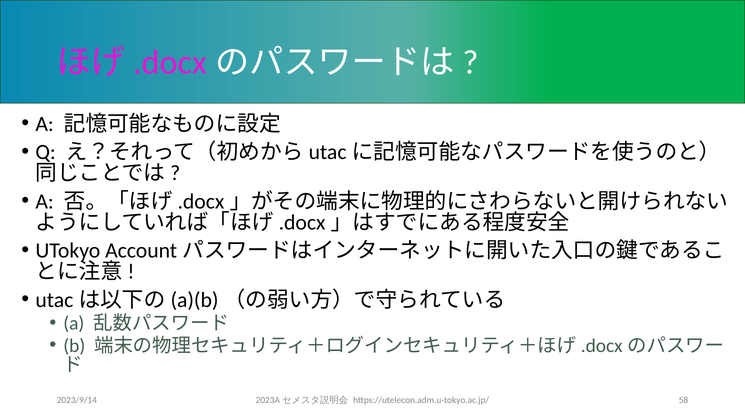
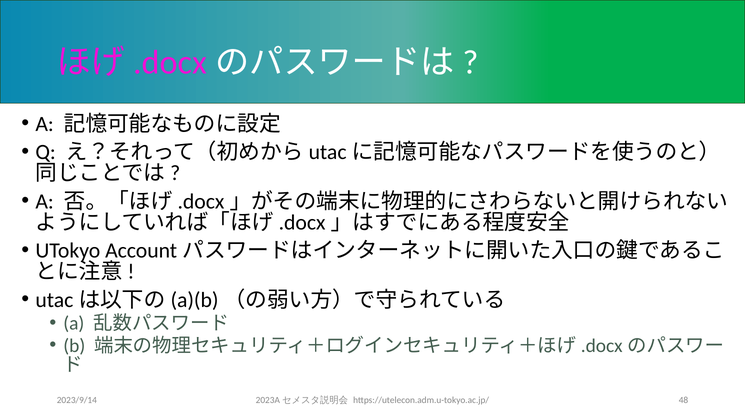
58: 58 -> 48
